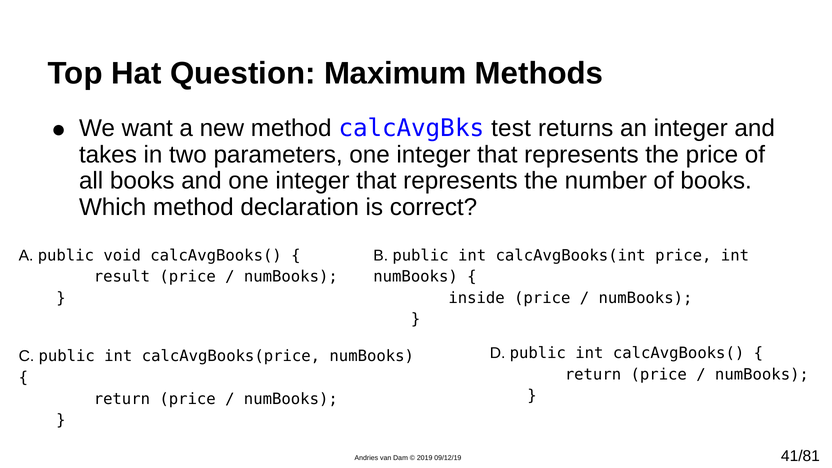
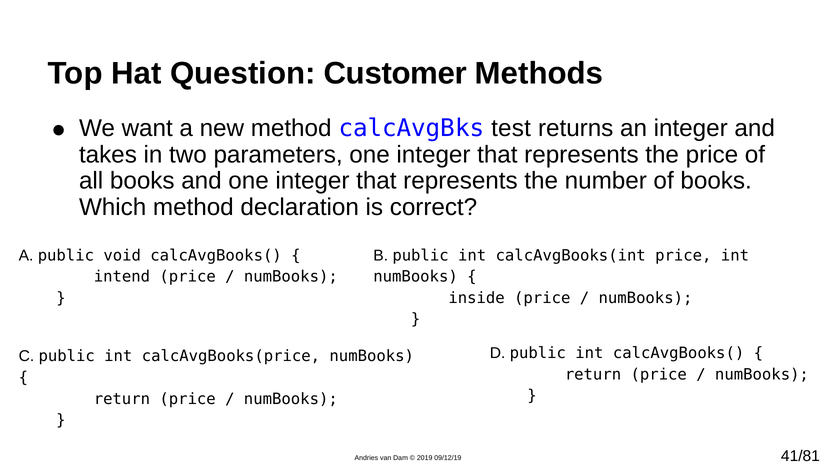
Maximum: Maximum -> Customer
result: result -> intend
